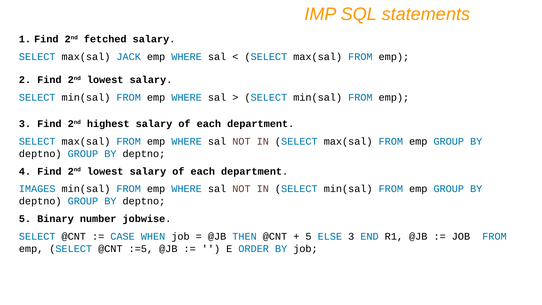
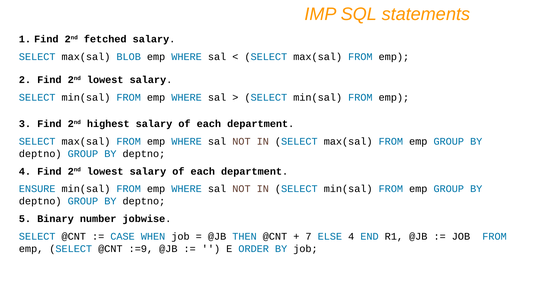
JACK: JACK -> BLOB
IMAGES: IMAGES -> ENSURE
5 at (309, 236): 5 -> 7
ELSE 3: 3 -> 4
:=5: :=5 -> :=9
